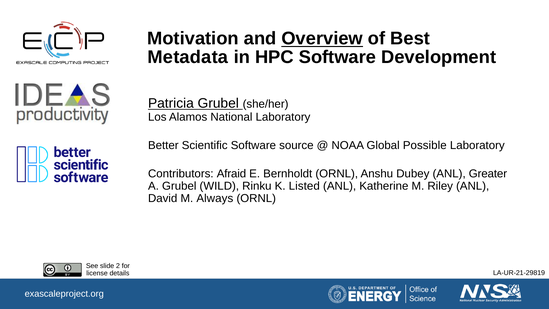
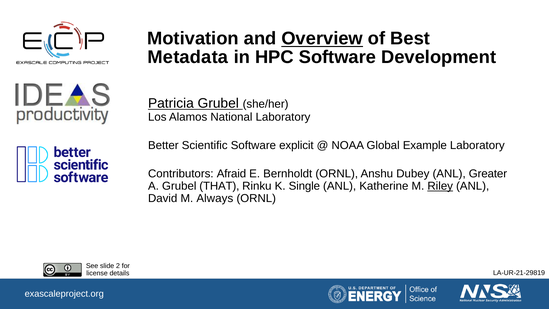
source: source -> explicit
Possible: Possible -> Example
WILD: WILD -> THAT
Listed: Listed -> Single
Riley underline: none -> present
